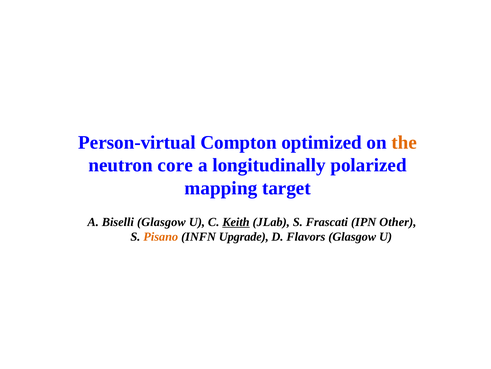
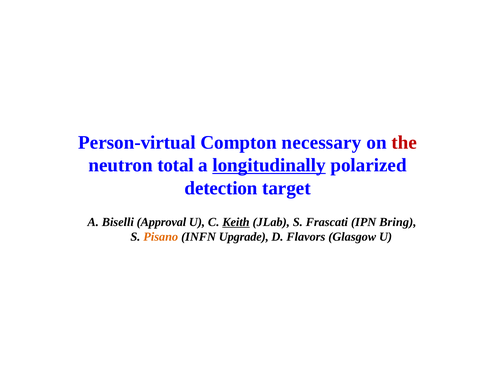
optimized: optimized -> necessary
the colour: orange -> red
core: core -> total
longitudinally underline: none -> present
mapping: mapping -> detection
Biselli Glasgow: Glasgow -> Approval
Other: Other -> Bring
